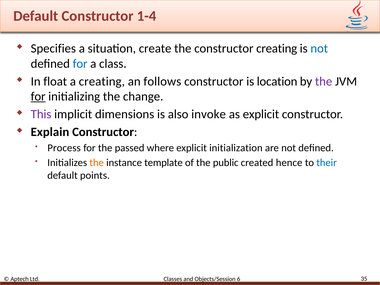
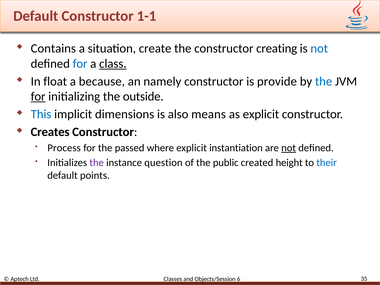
1-4: 1-4 -> 1-1
Specifies: Specifies -> Contains
class underline: none -> present
a creating: creating -> because
follows: follows -> namely
location: location -> provide
the at (324, 81) colour: purple -> blue
change: change -> outside
This colour: purple -> blue
invoke: invoke -> means
Explain: Explain -> Creates
initialization: initialization -> instantiation
not at (289, 148) underline: none -> present
the at (97, 163) colour: orange -> purple
template: template -> question
hence: hence -> height
